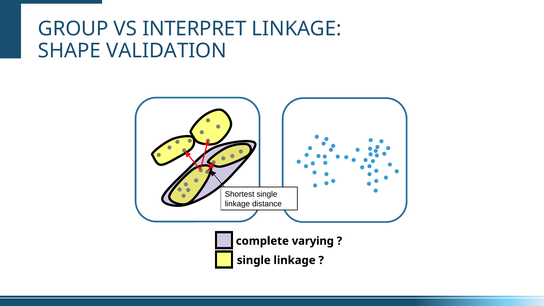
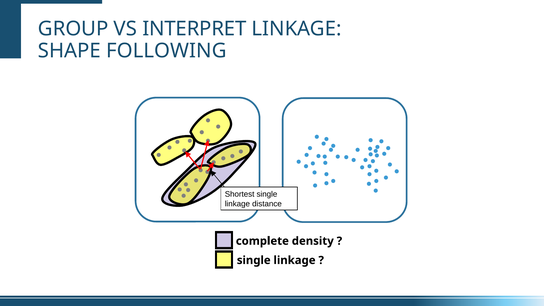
VALIDATION: VALIDATION -> FOLLOWING
varying: varying -> density
